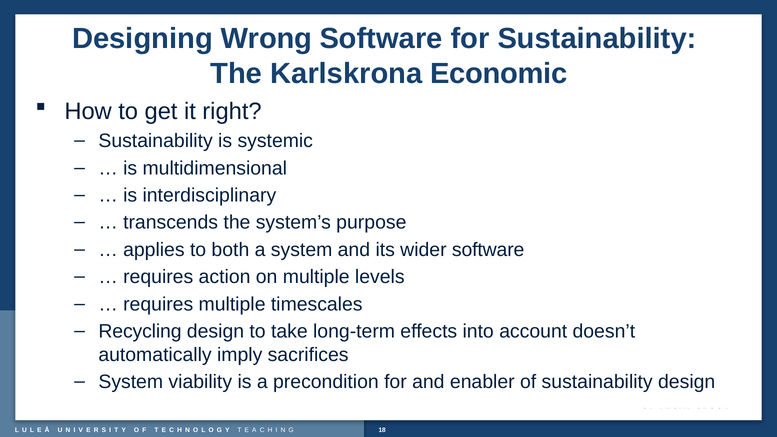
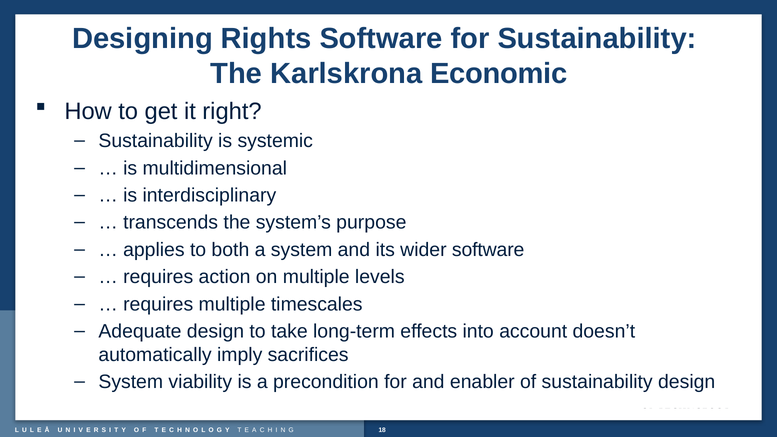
Wrong: Wrong -> Rights
Recycling: Recycling -> Adequate
